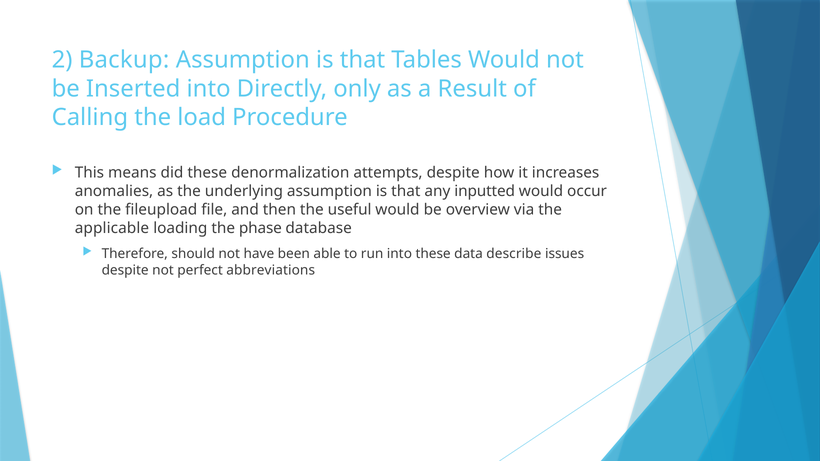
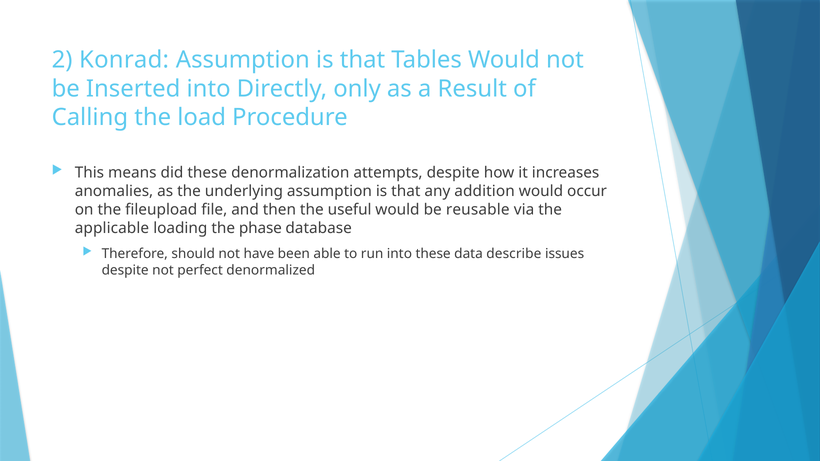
Backup: Backup -> Konrad
inputted: inputted -> addition
overview: overview -> reusable
abbreviations: abbreviations -> denormalized
